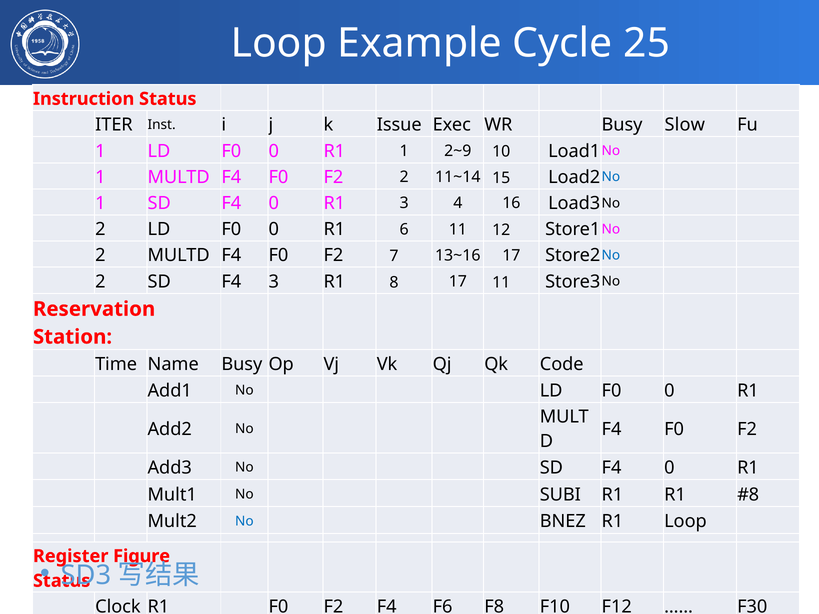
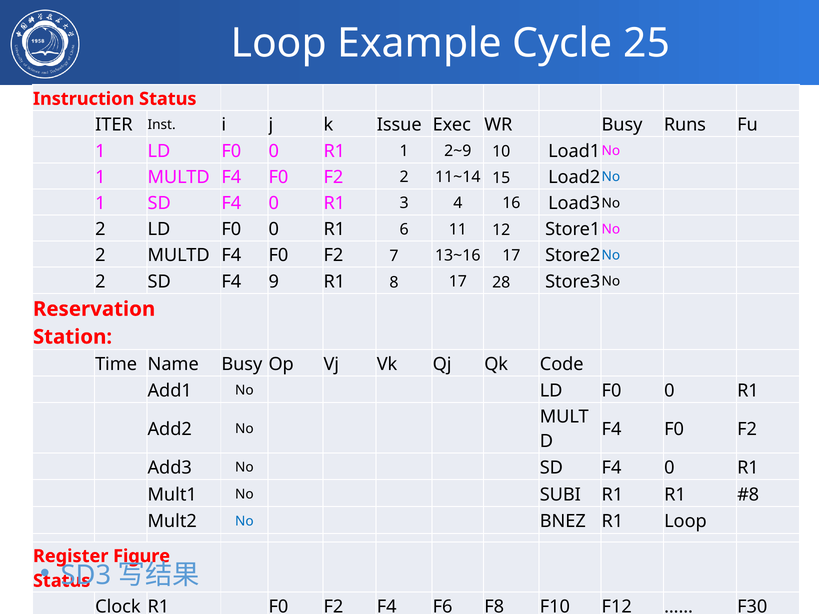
Slow: Slow -> Runs
F4 3: 3 -> 9
17 11: 11 -> 28
